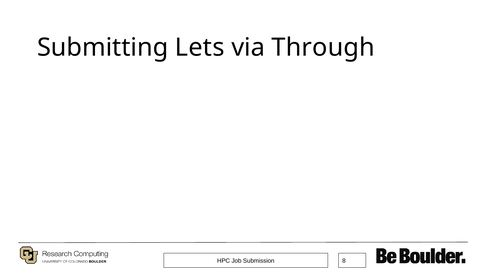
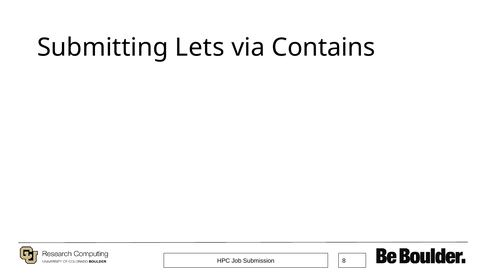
Through: Through -> Contains
